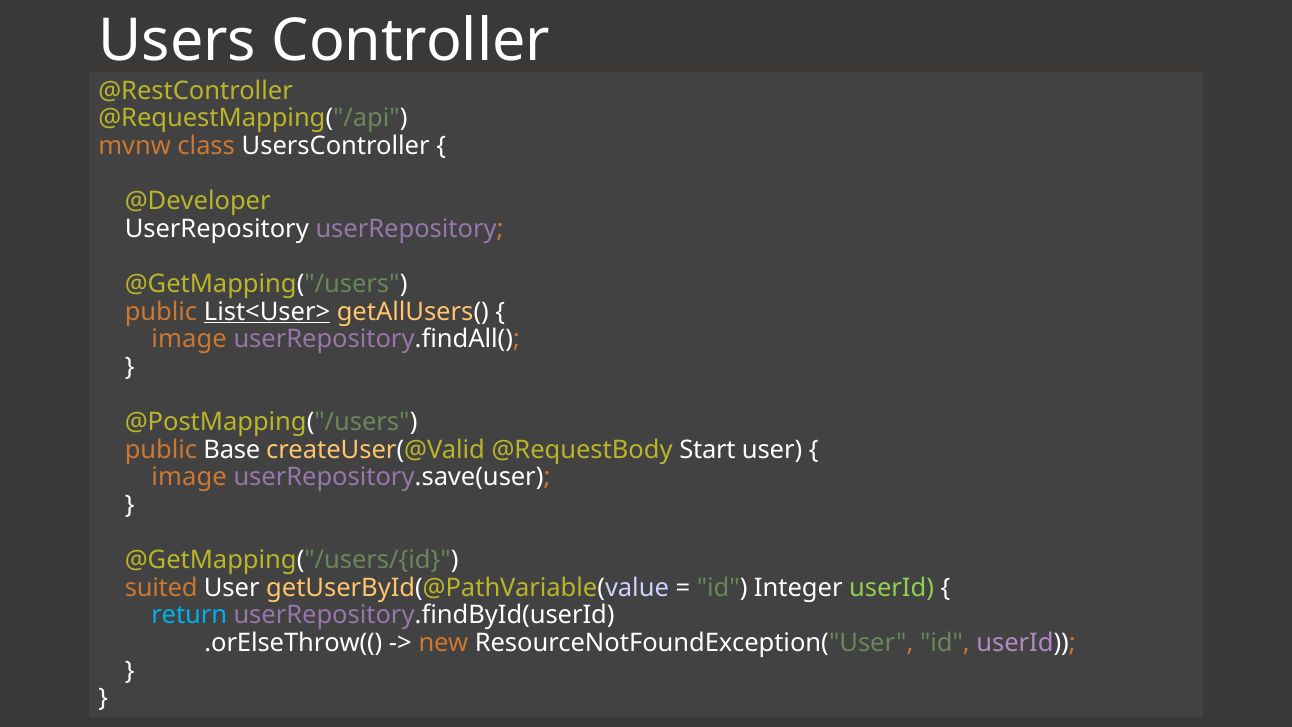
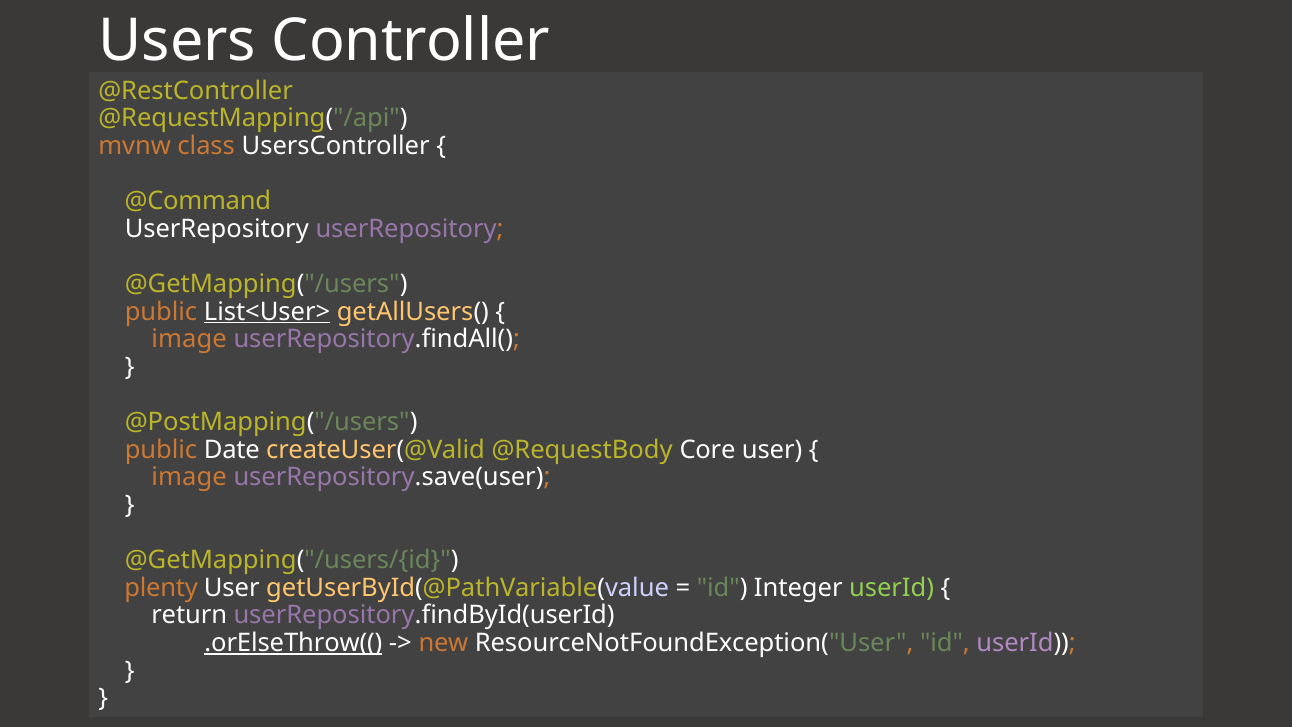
@Developer: @Developer -> @Command
Base: Base -> Date
Start: Start -> Core
suited: suited -> plenty
return colour: light blue -> white
.orElseThrow(( underline: none -> present
